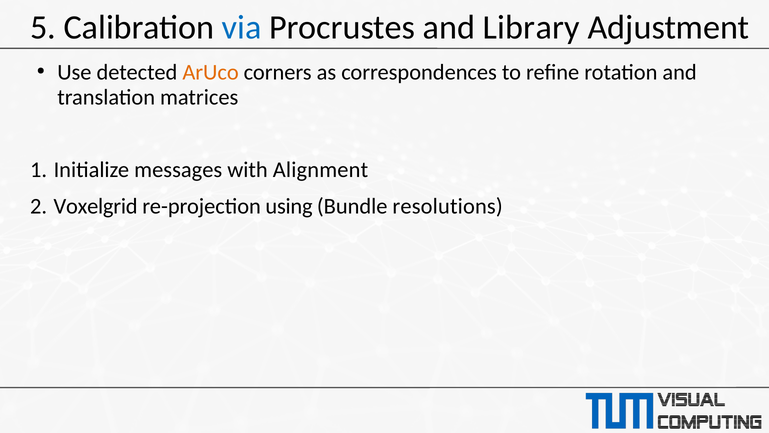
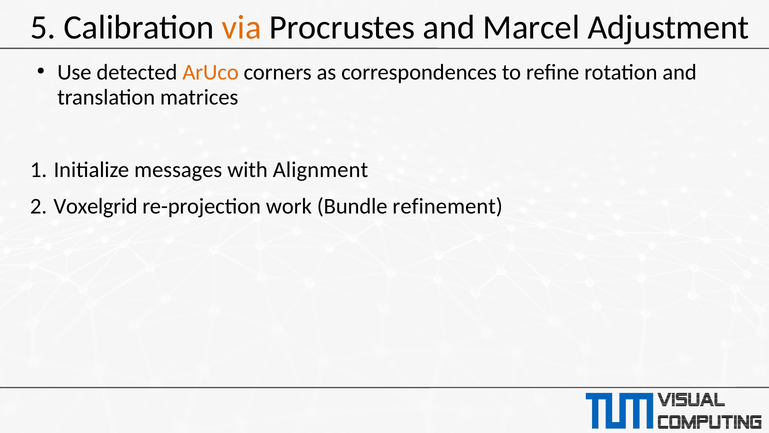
via colour: blue -> orange
Library: Library -> Marcel
using: using -> work
resolutions: resolutions -> refinement
